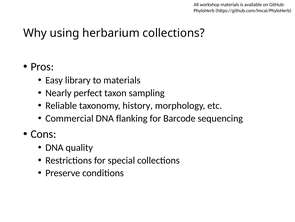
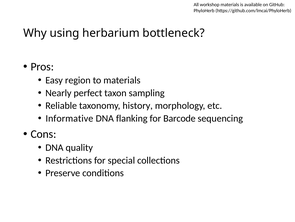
herbarium collections: collections -> bottleneck
library: library -> region
Commercial: Commercial -> Informative
